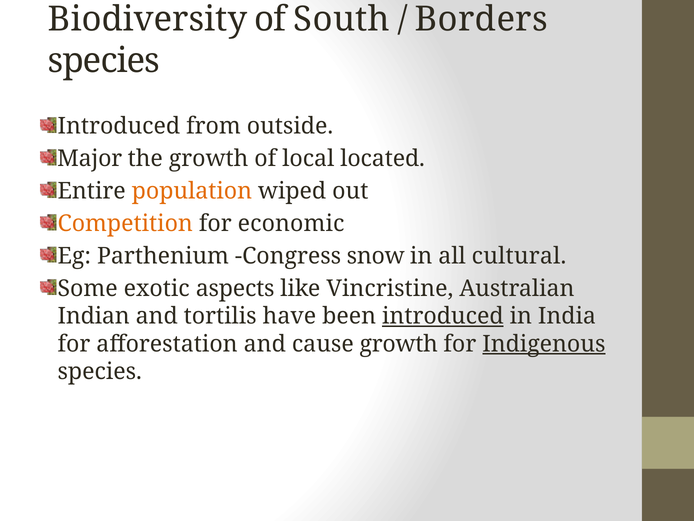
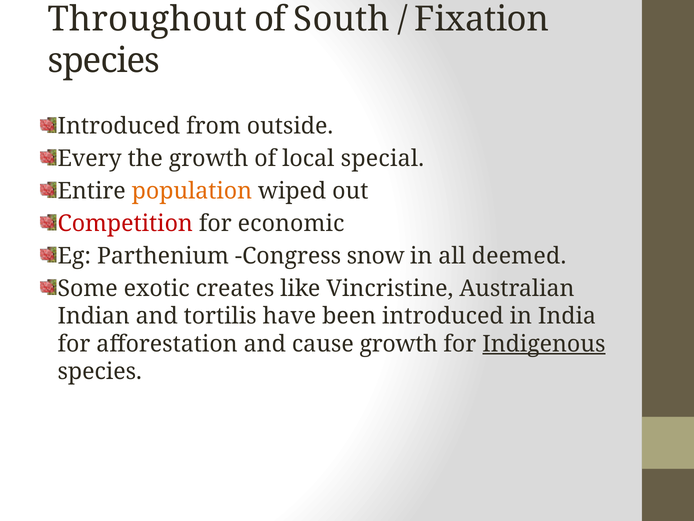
Biodiversity: Biodiversity -> Throughout
Borders: Borders -> Fixation
Major: Major -> Every
located: located -> special
Competition colour: orange -> red
cultural: cultural -> deemed
aspects: aspects -> creates
introduced at (443, 316) underline: present -> none
